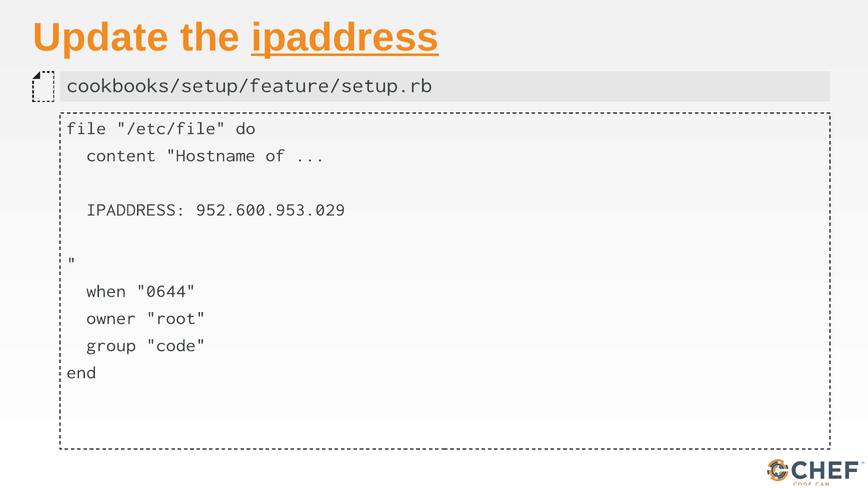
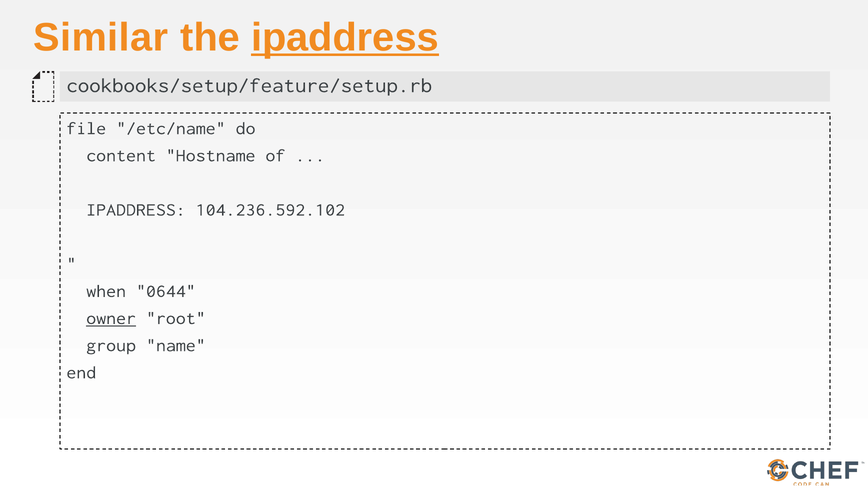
Update: Update -> Similar
/etc/file: /etc/file -> /etc/name
952.600.953.029: 952.600.953.029 -> 104.236.592.102
owner underline: none -> present
code: code -> name
